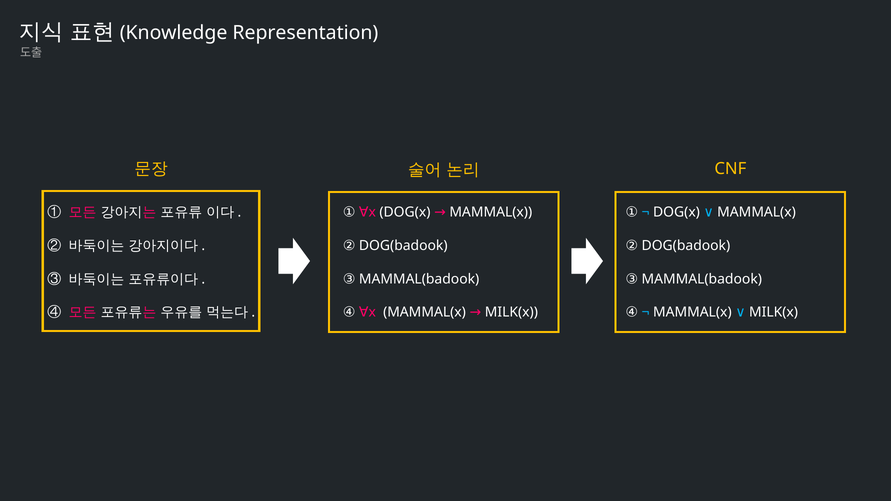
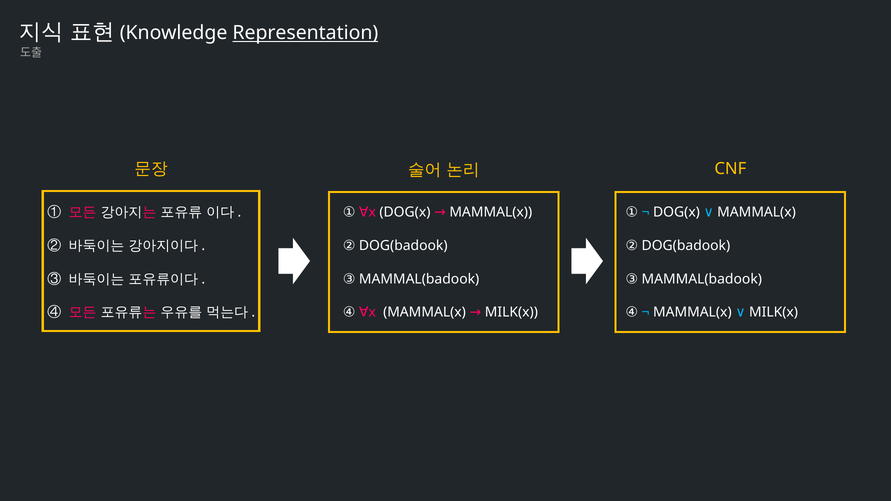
Representation underline: none -> present
